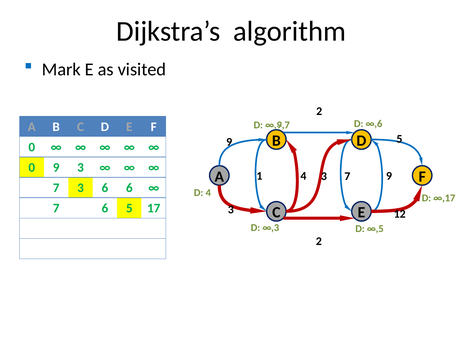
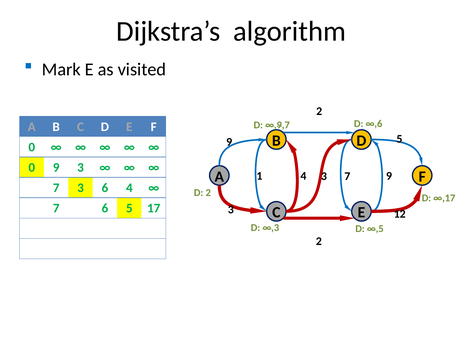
6 6: 6 -> 4
D 4: 4 -> 2
